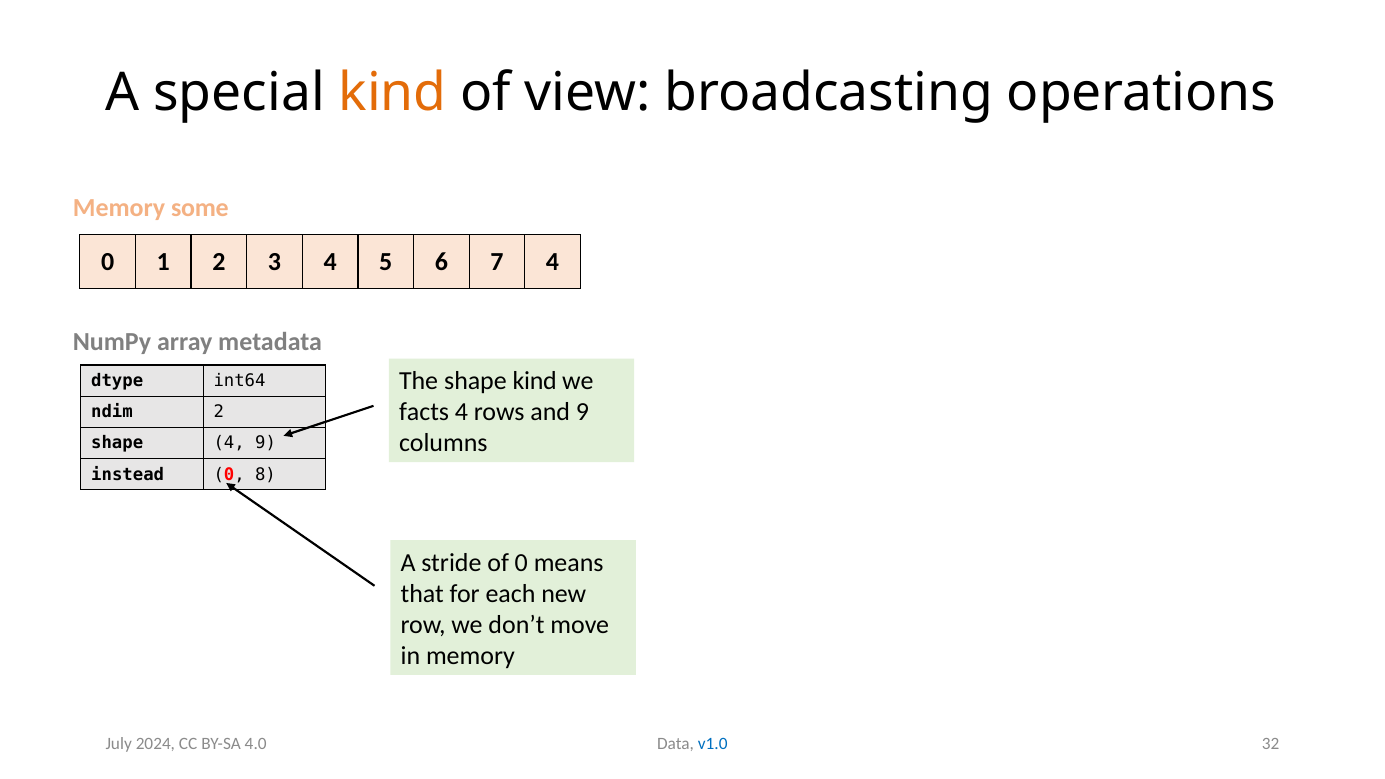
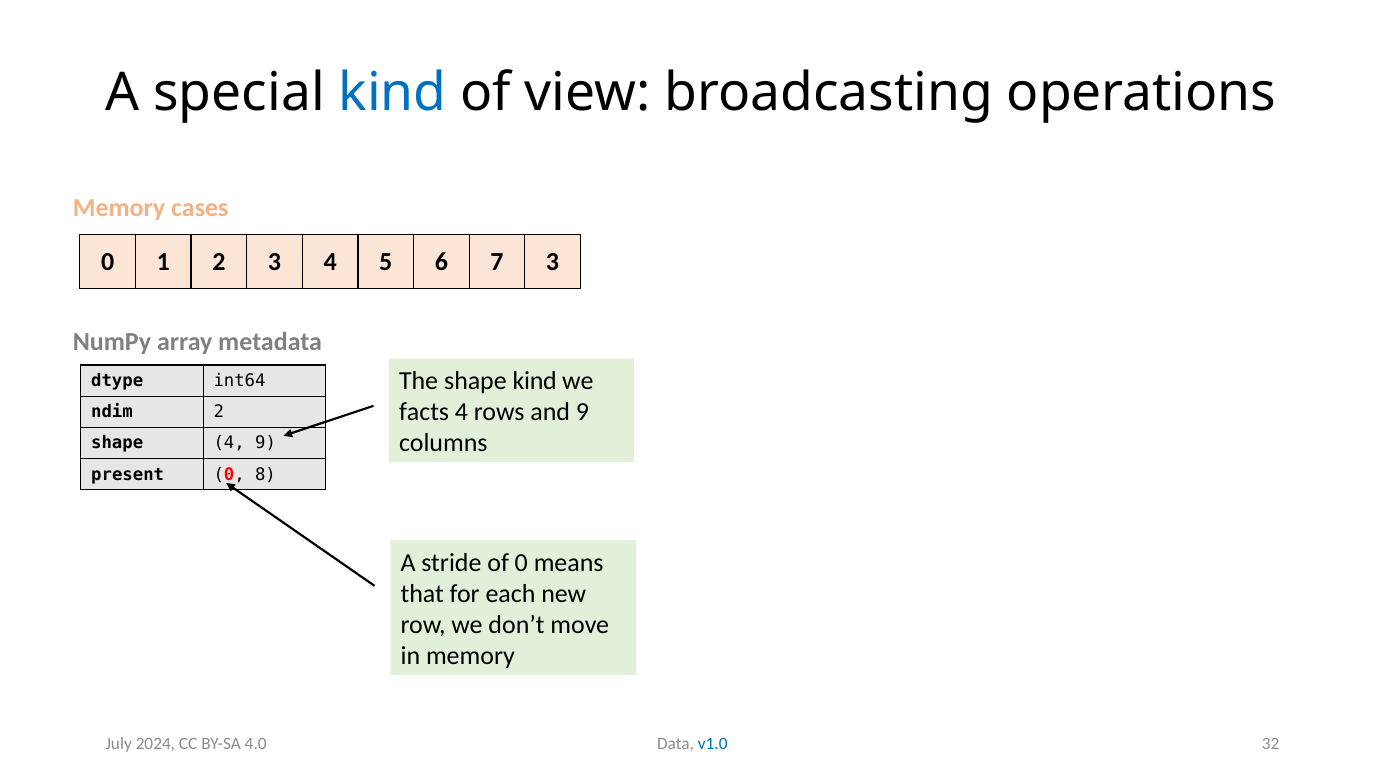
kind at (393, 92) colour: orange -> blue
some: some -> cases
7 4: 4 -> 3
instead: instead -> present
